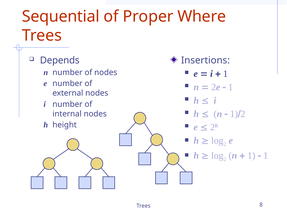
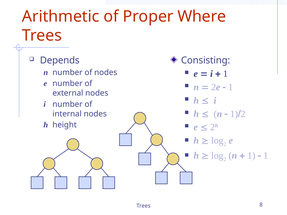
Sequential: Sequential -> Arithmetic
Insertions: Insertions -> Consisting
